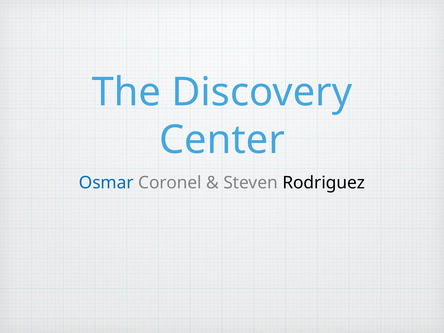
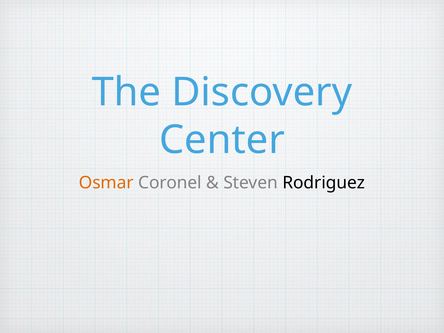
Osmar colour: blue -> orange
